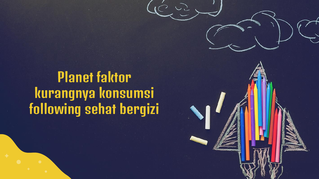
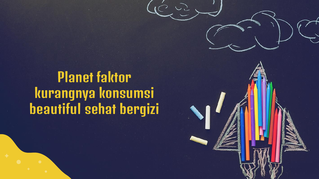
following: following -> beautiful
